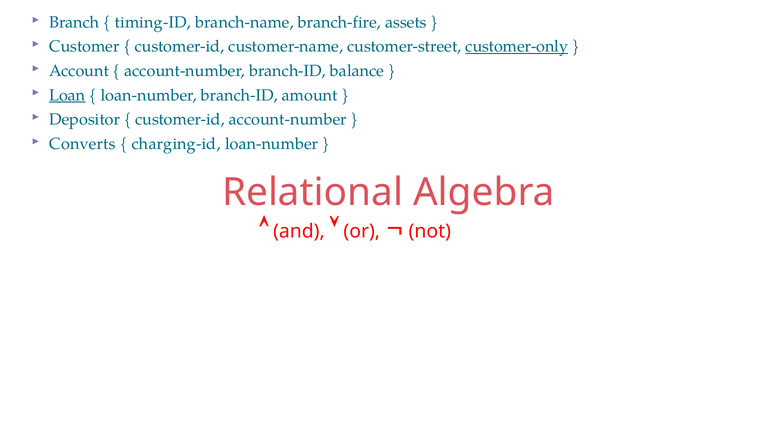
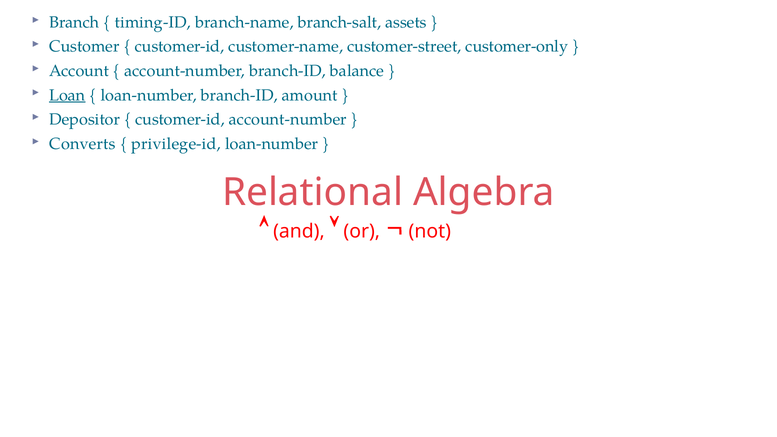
branch-fire: branch-fire -> branch-salt
customer-only underline: present -> none
charging-id: charging-id -> privilege-id
